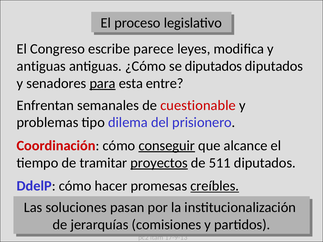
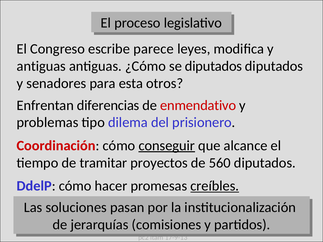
para underline: present -> none
entre: entre -> otros
semanales: semanales -> diferencias
cuestionable: cuestionable -> enmendativo
proyectos underline: present -> none
511: 511 -> 560
